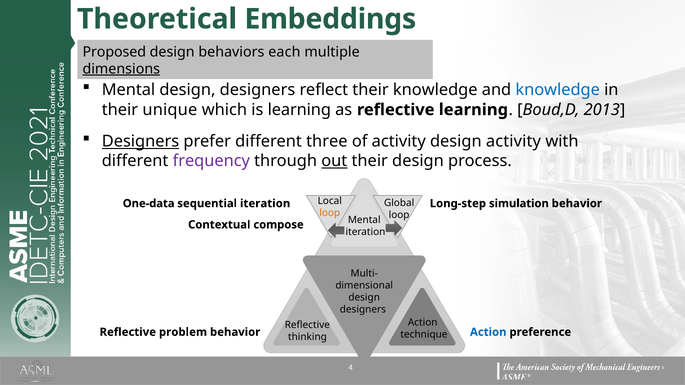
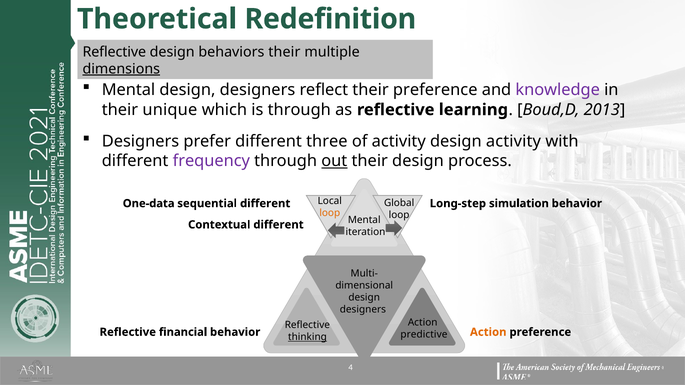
Embeddings: Embeddings -> Redefinition
Proposed at (114, 52): Proposed -> Reflective
behaviors each: each -> their
their knowledge: knowledge -> preference
knowledge at (558, 90) colour: blue -> purple
is learning: learning -> through
Designers at (141, 142) underline: present -> none
sequential iteration: iteration -> different
Contextual compose: compose -> different
problem: problem -> financial
Action at (488, 332) colour: blue -> orange
technique: technique -> predictive
thinking underline: none -> present
